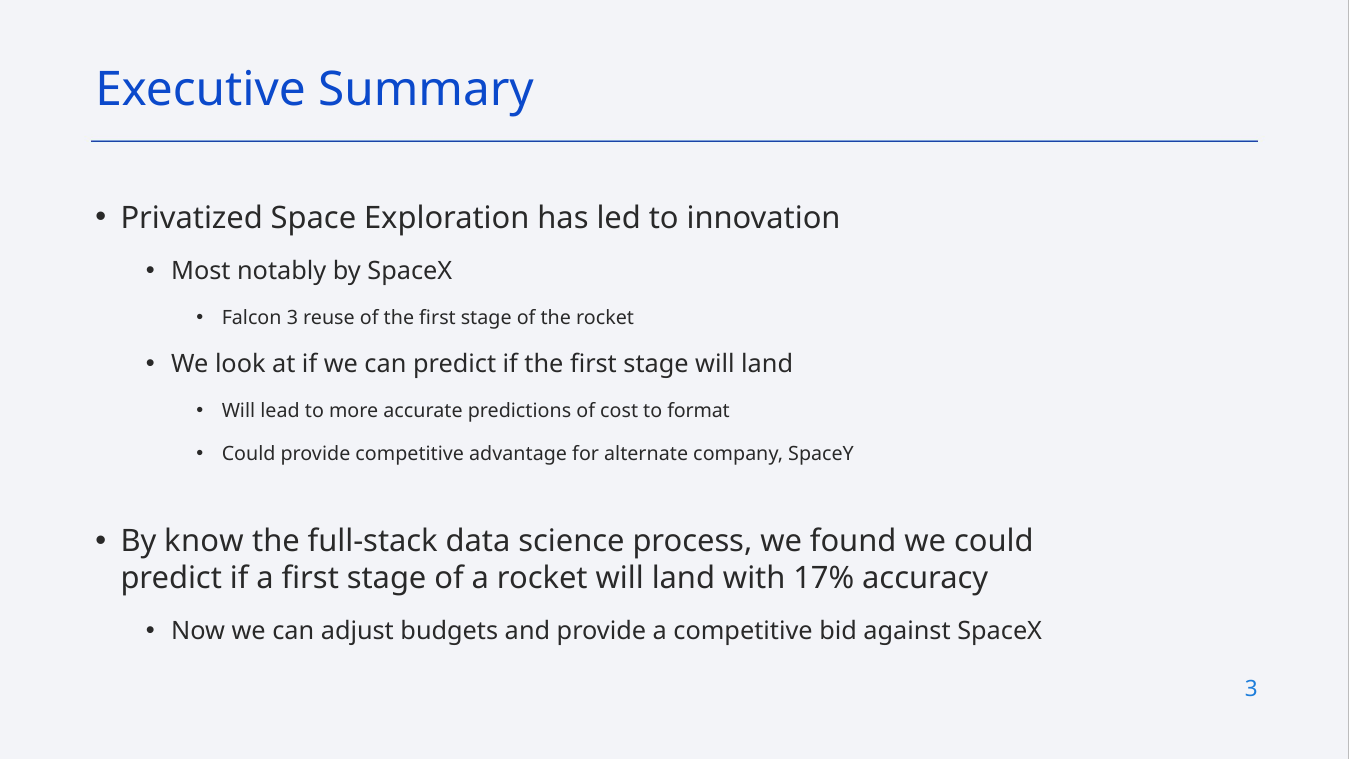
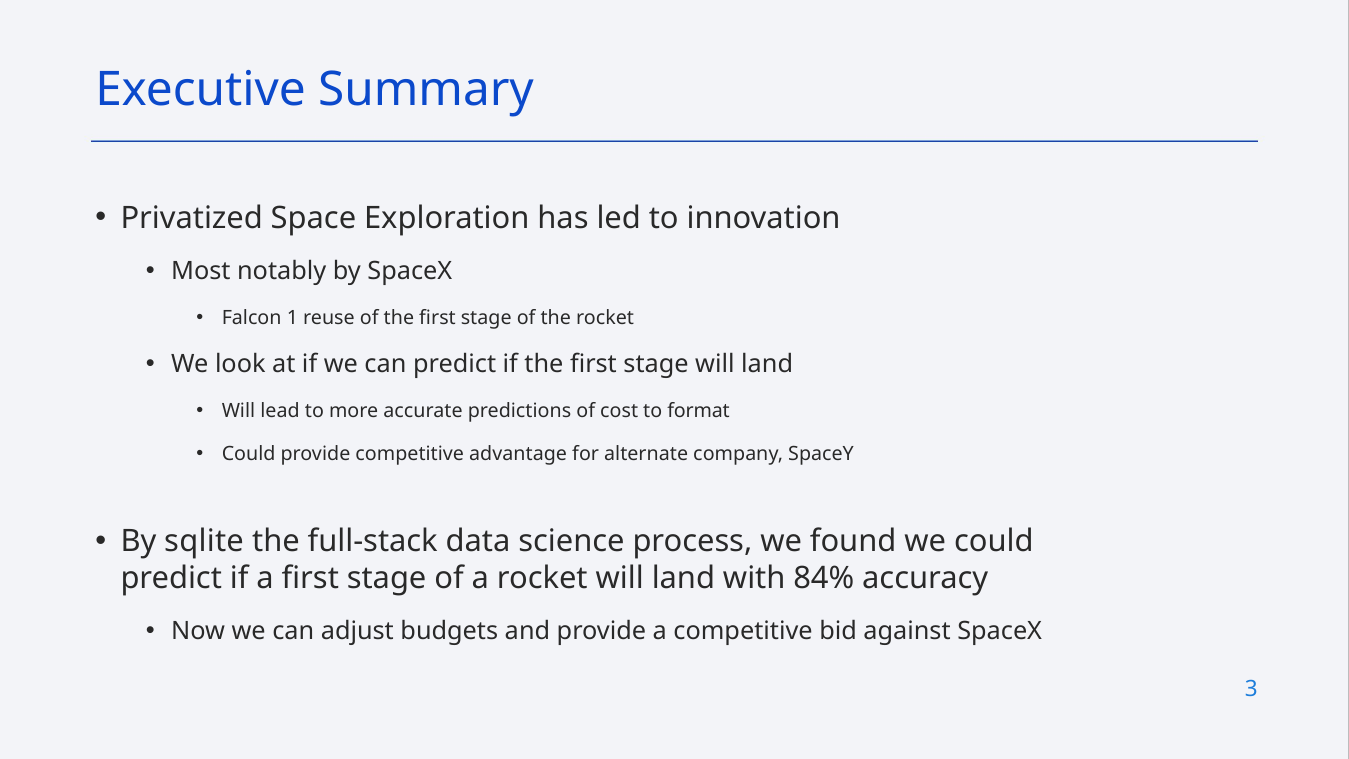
Falcon 3: 3 -> 1
know: know -> sqlite
17%: 17% -> 84%
